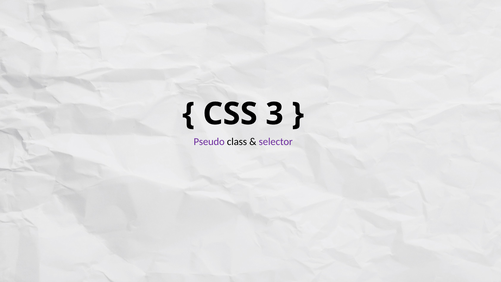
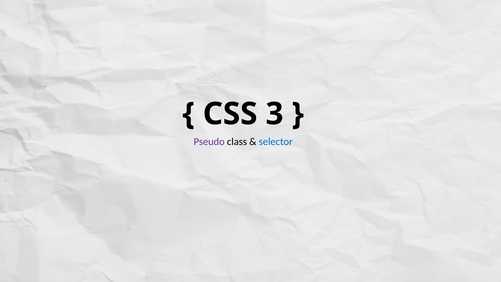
selector colour: purple -> blue
